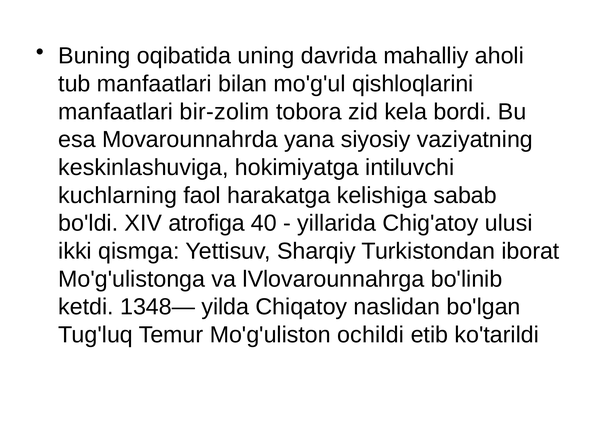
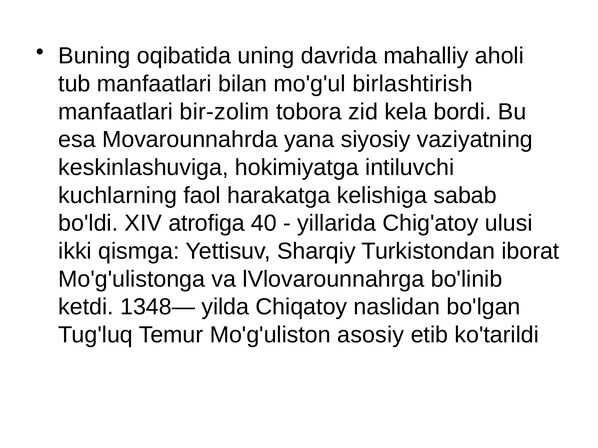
qishloqlarini: qishloqlarini -> birlashtirish
ochildi: ochildi -> asosiy
